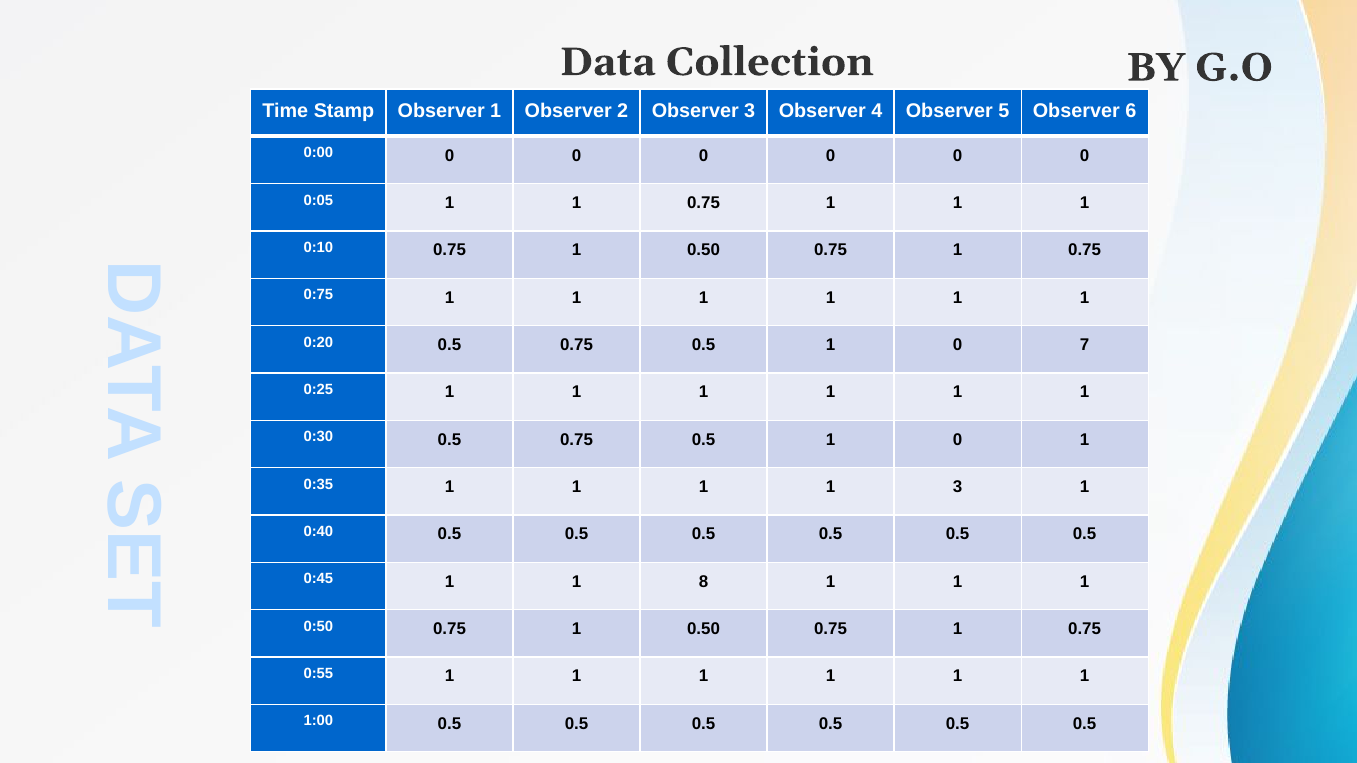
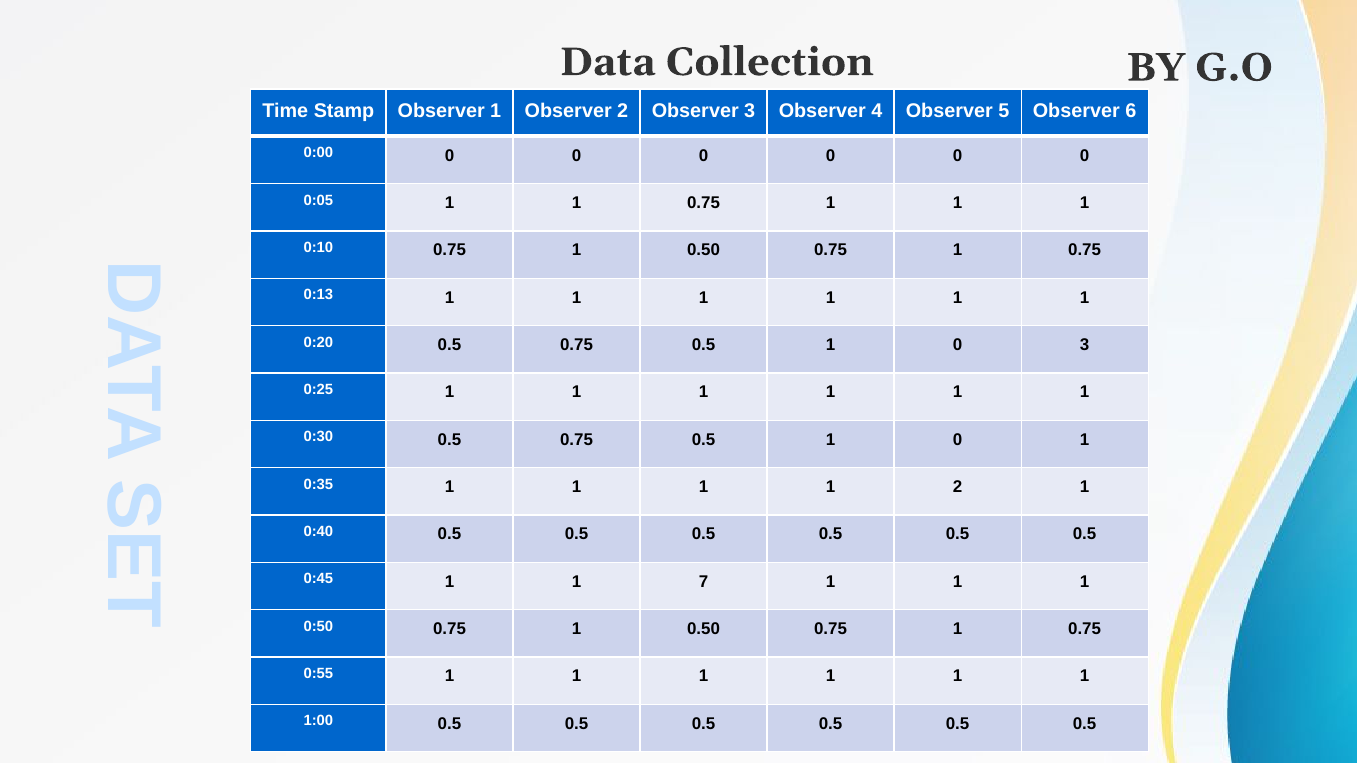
0:75: 0:75 -> 0:13
0 7: 7 -> 3
1 3: 3 -> 2
8: 8 -> 7
